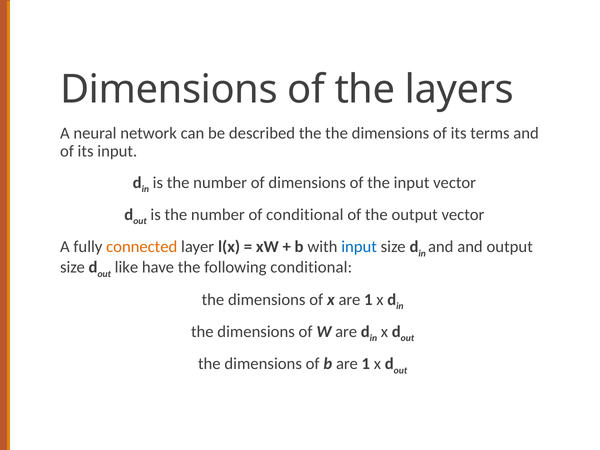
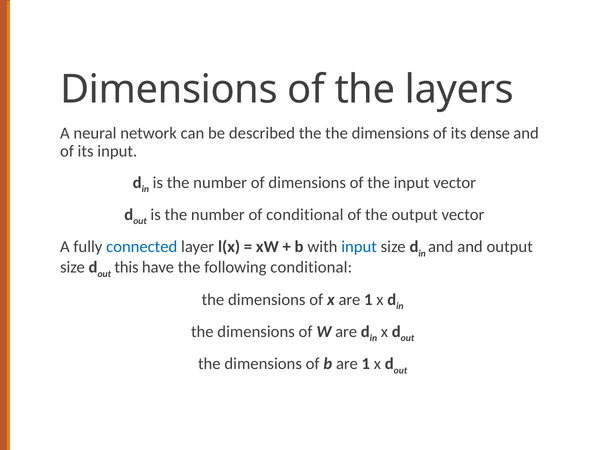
terms: terms -> dense
connected colour: orange -> blue
like: like -> this
